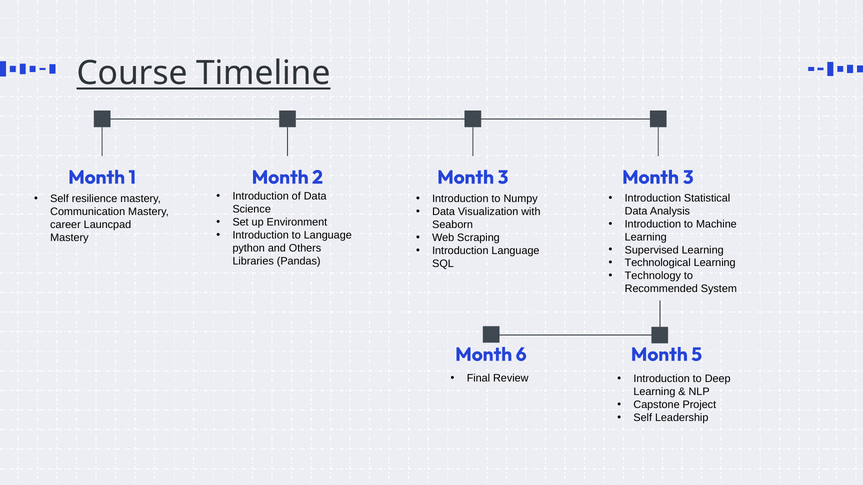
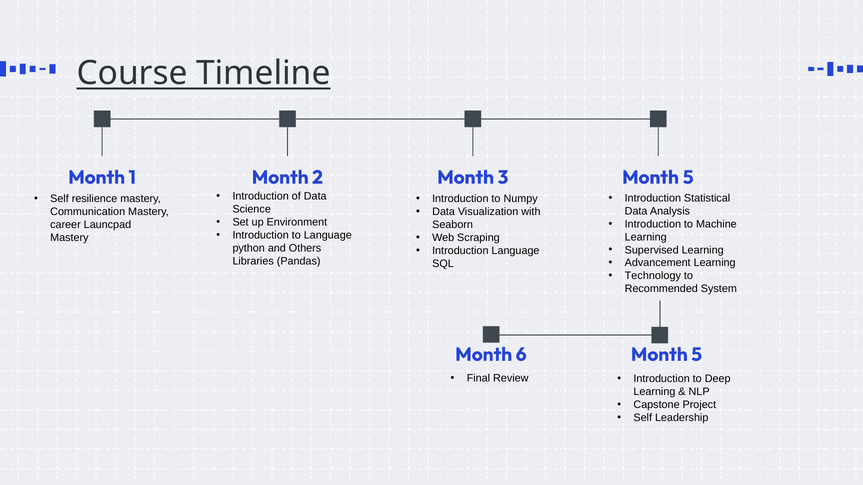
3 Month 3: 3 -> 5
Technological: Technological -> Advancement
